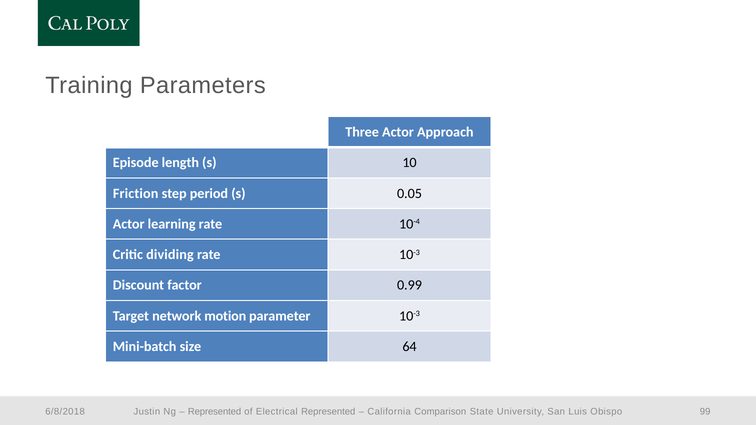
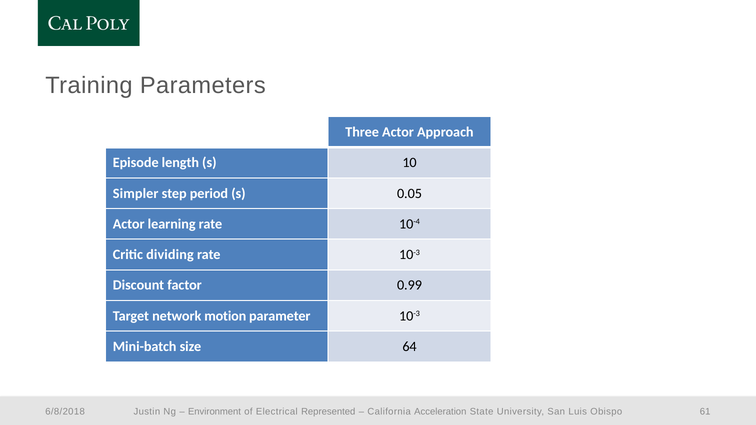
Friction: Friction -> Simpler
Represented at (215, 412): Represented -> Environment
Comparison: Comparison -> Acceleration
99: 99 -> 61
